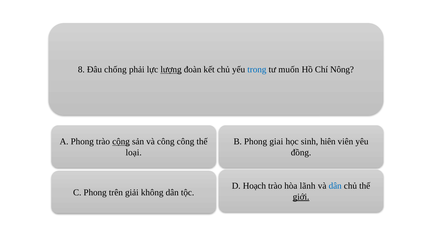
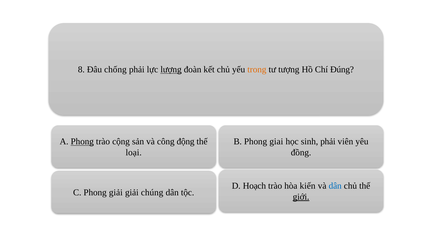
trong colour: blue -> orange
muốn: muốn -> tượng
Nông: Nông -> Đúng
Phong at (82, 142) underline: none -> present
cộng underline: present -> none
công công: công -> động
sinh hiên: hiên -> phải
lãnh: lãnh -> kiến
Phong trên: trên -> giải
không: không -> chúng
